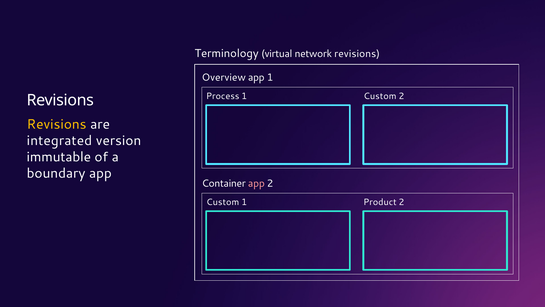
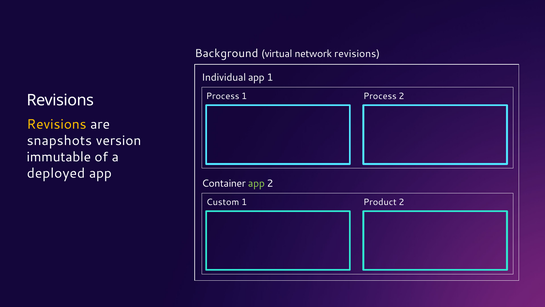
Terminology: Terminology -> Background
Overview: Overview -> Individual
Custom at (380, 96): Custom -> Process
integrated: integrated -> snapshots
boundary: boundary -> deployed
app at (256, 183) colour: pink -> light green
